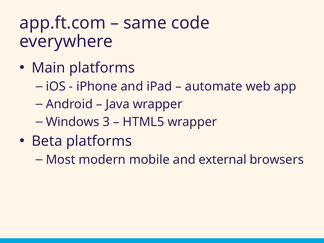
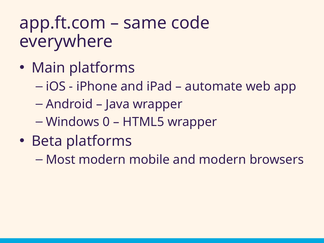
3: 3 -> 0
and external: external -> modern
